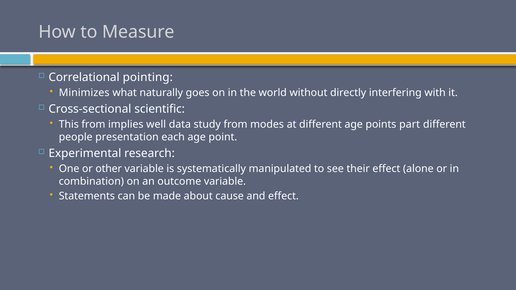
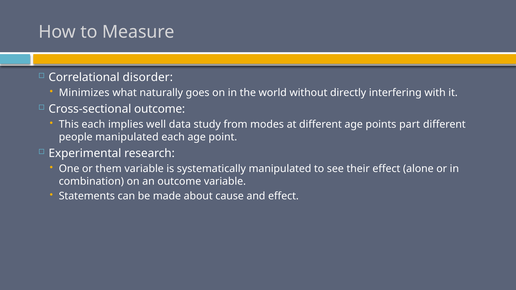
pointing: pointing -> disorder
Cross-sectional scientific: scientific -> outcome
This from: from -> each
people presentation: presentation -> manipulated
other: other -> them
